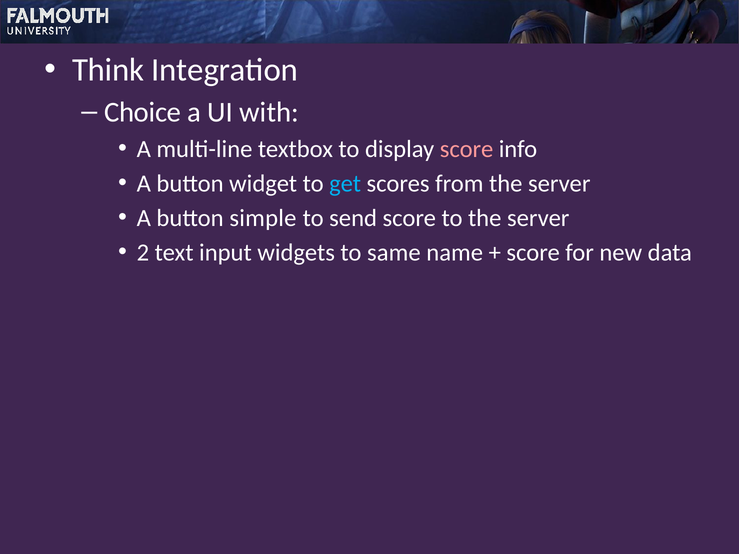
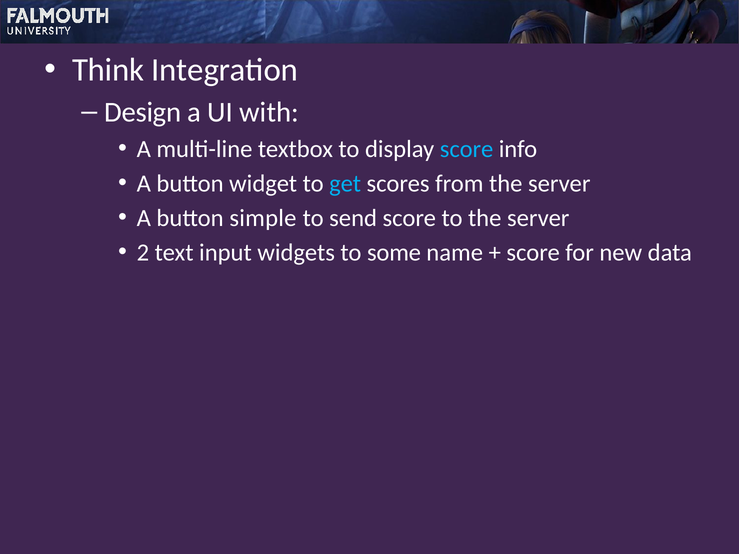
Choice: Choice -> Design
score at (467, 149) colour: pink -> light blue
same: same -> some
